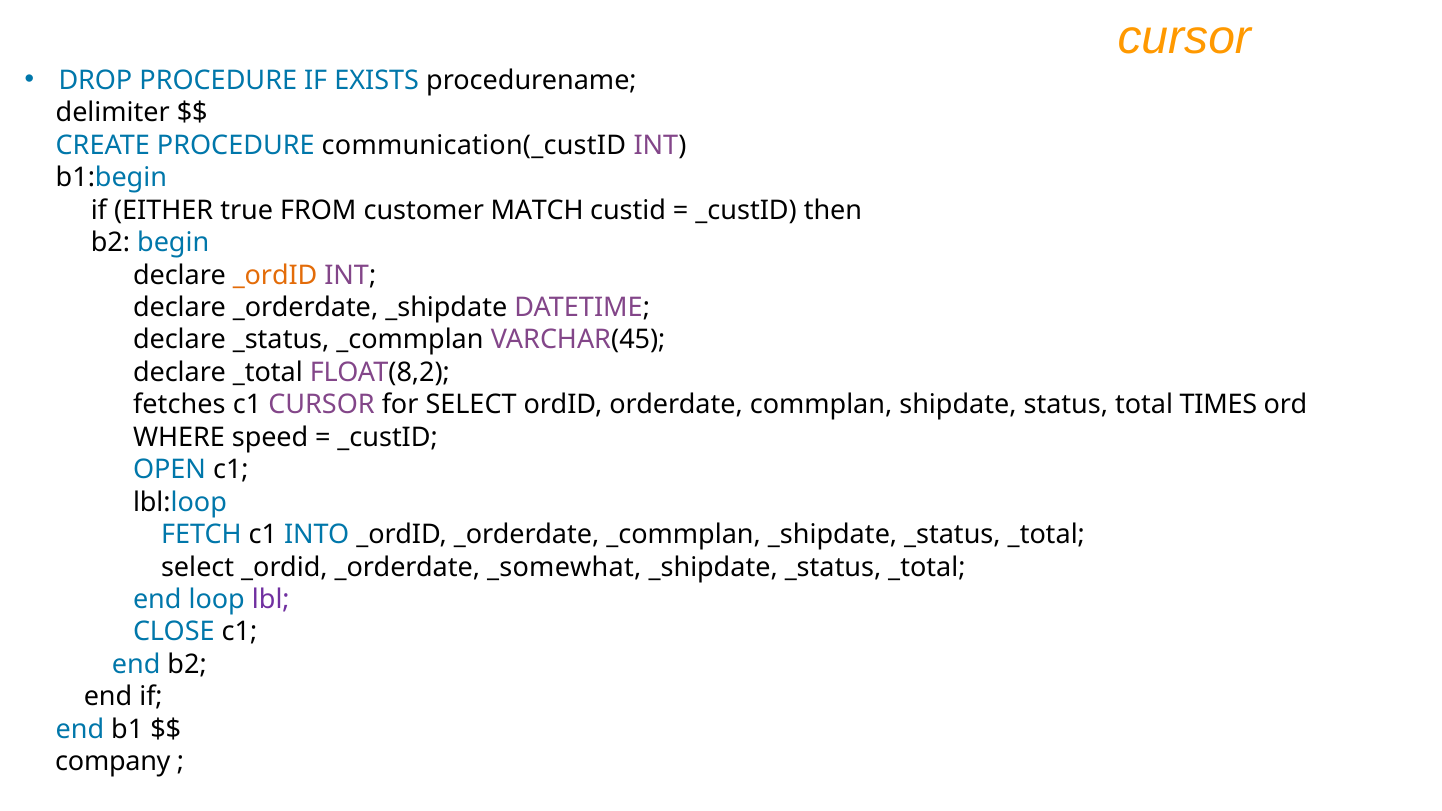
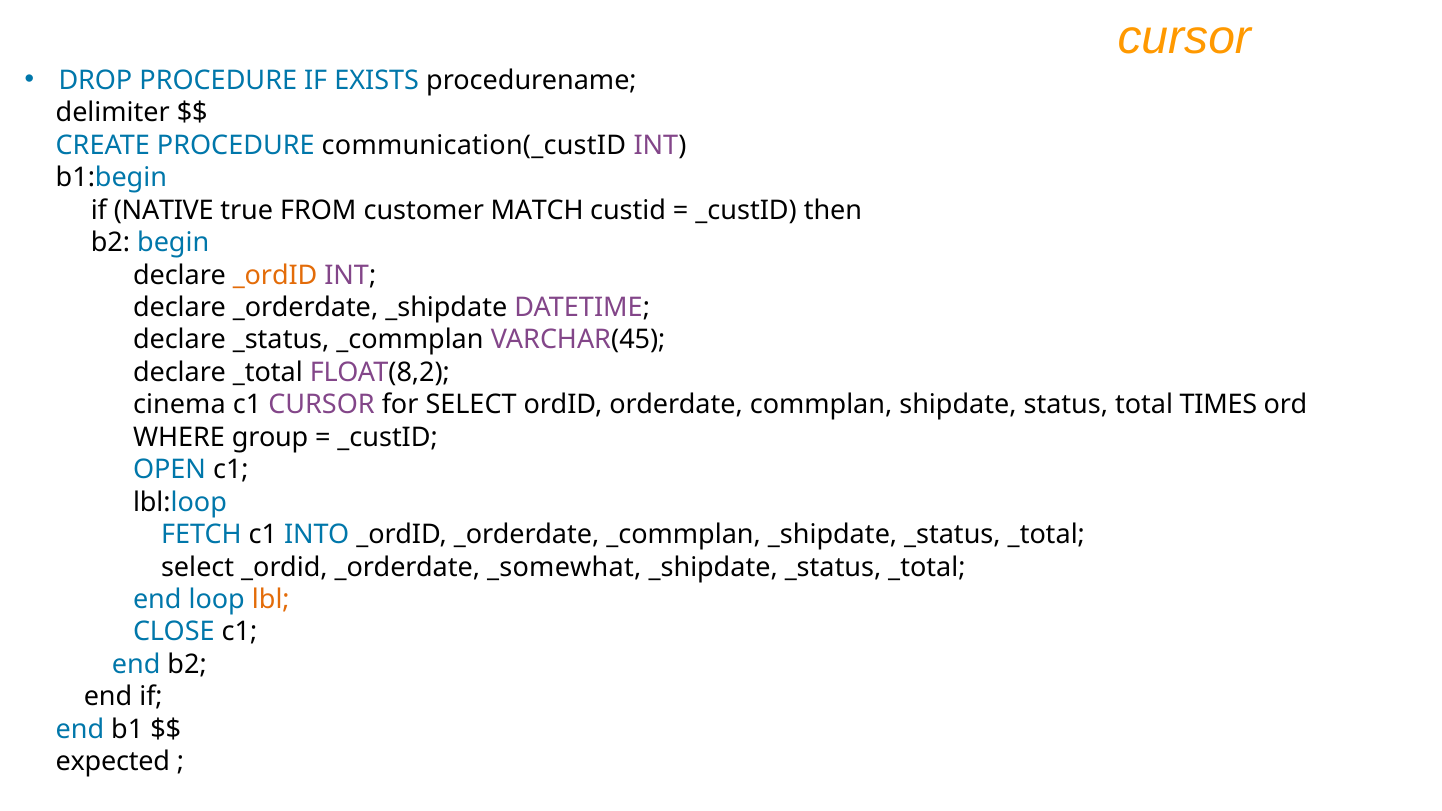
EITHER: EITHER -> NATIVE
fetches: fetches -> cinema
speed: speed -> group
lbl colour: purple -> orange
company: company -> expected
